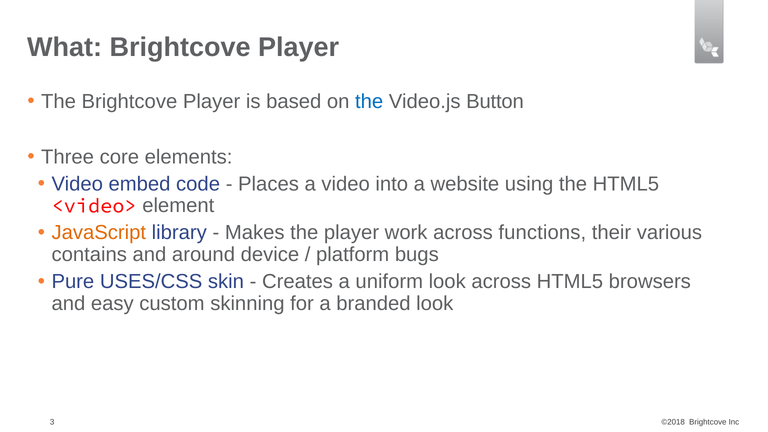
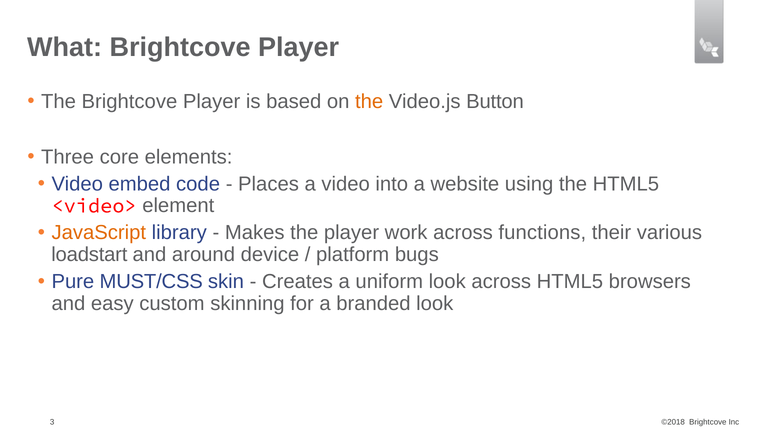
the at (369, 102) colour: blue -> orange
contains: contains -> loadstart
USES/CSS: USES/CSS -> MUST/CSS
